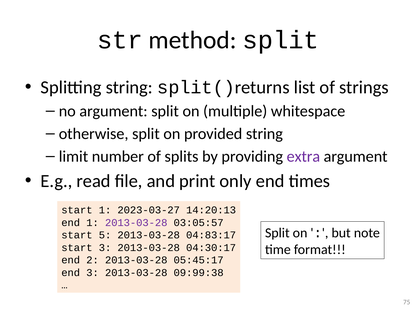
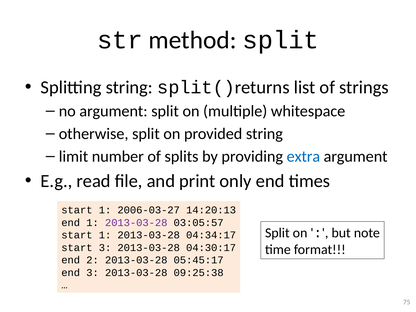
extra colour: purple -> blue
2023-03-27: 2023-03-27 -> 2006-03-27
5 at (105, 235): 5 -> 1
04:83:17: 04:83:17 -> 04:34:17
09:99:38: 09:99:38 -> 09:25:38
